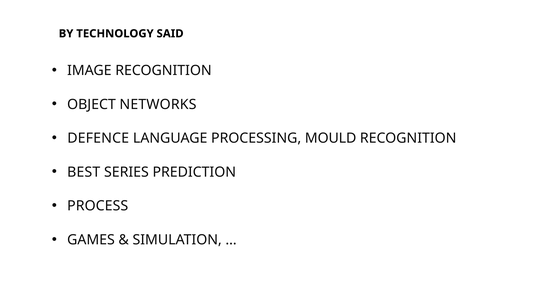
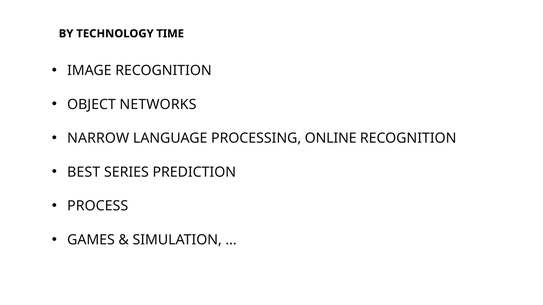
SAID: SAID -> TIME
DEFENCE: DEFENCE -> NARROW
MOULD: MOULD -> ONLINE
